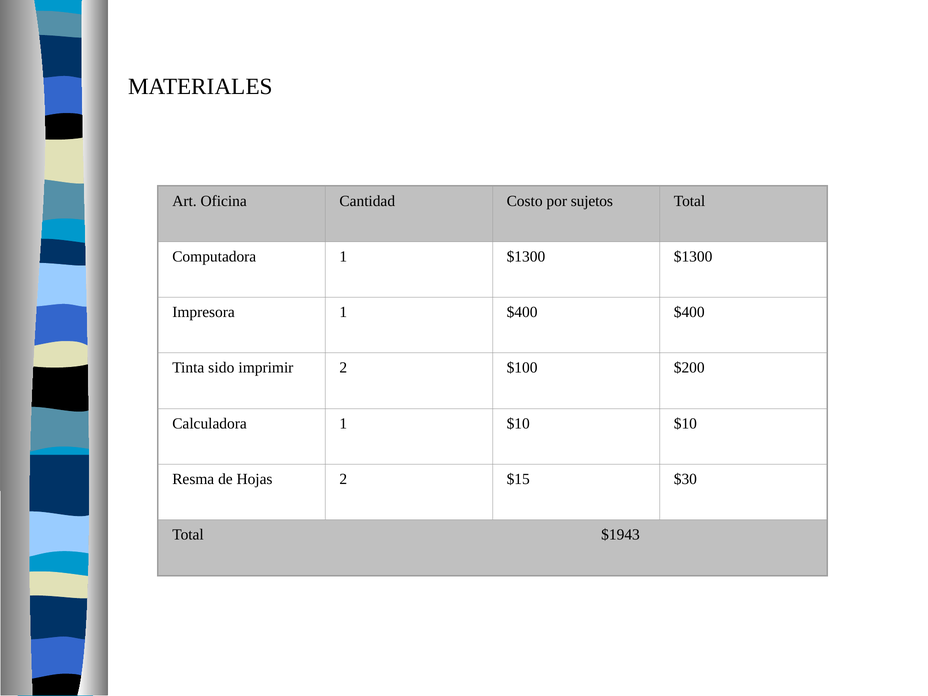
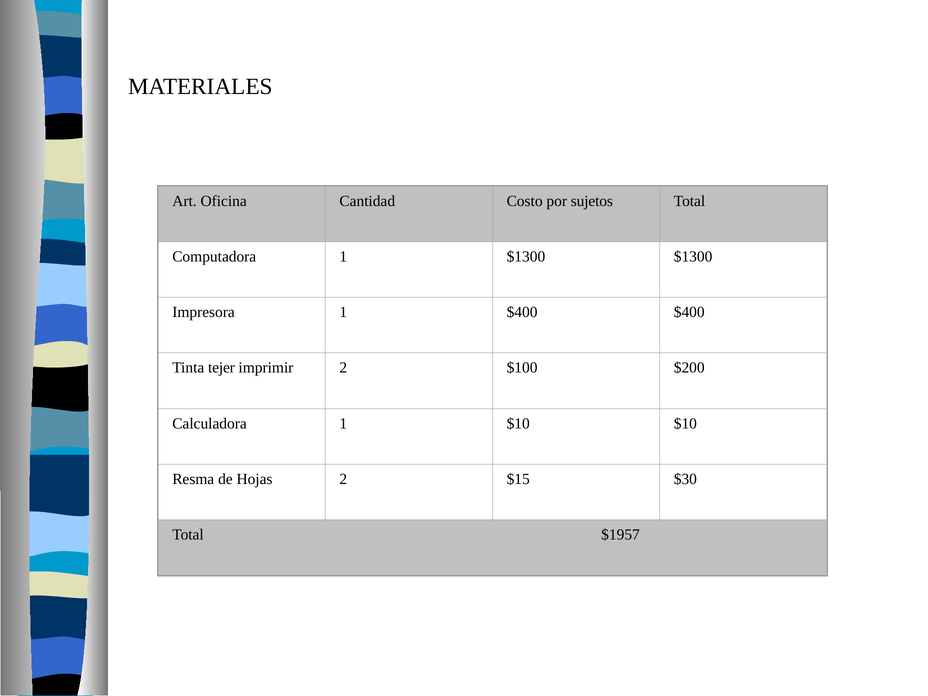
sido: sido -> tejer
$1943: $1943 -> $1957
